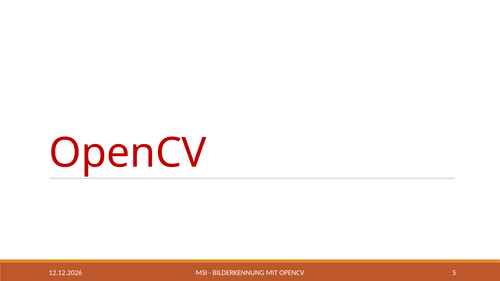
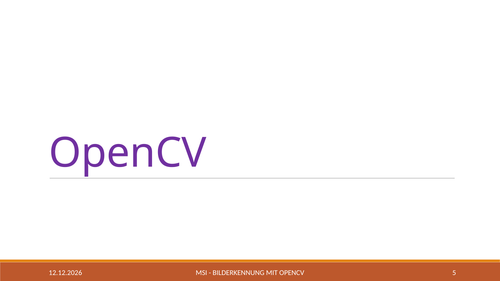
OpenCV at (128, 153) colour: red -> purple
